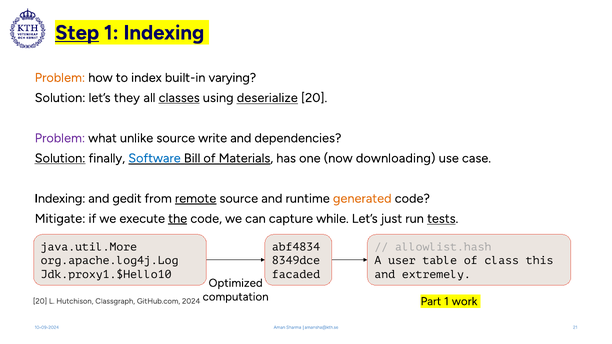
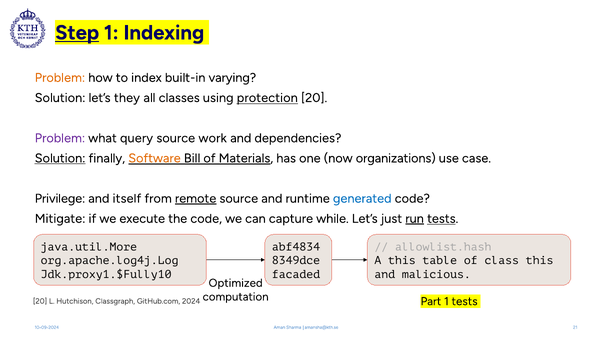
classes underline: present -> none
deserialize: deserialize -> protection
unlike: unlike -> query
write: write -> work
Software colour: blue -> orange
downloading: downloading -> organizations
Indexing at (60, 199): Indexing -> Privilege
gedit: gedit -> itself
generated colour: orange -> blue
the underline: present -> none
run underline: none -> present
A user: user -> this
Jdk.proxy1.$Hello10: Jdk.proxy1.$Hello10 -> Jdk.proxy1.$Fully10
extremely: extremely -> malicious
1 work: work -> tests
